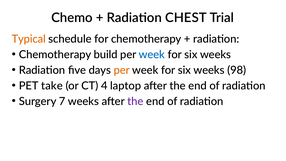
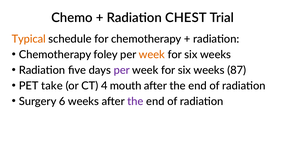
build: build -> foley
week at (152, 55) colour: blue -> orange
per at (122, 70) colour: orange -> purple
98: 98 -> 87
laptop: laptop -> mouth
7: 7 -> 6
